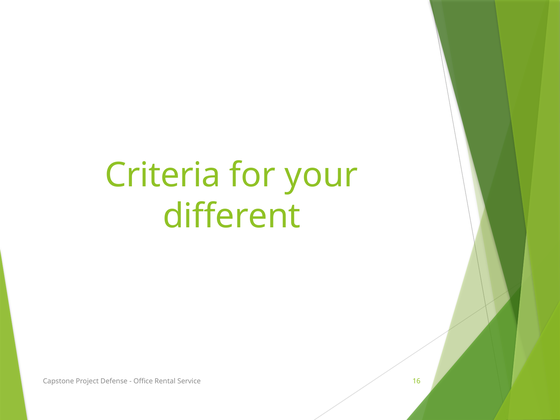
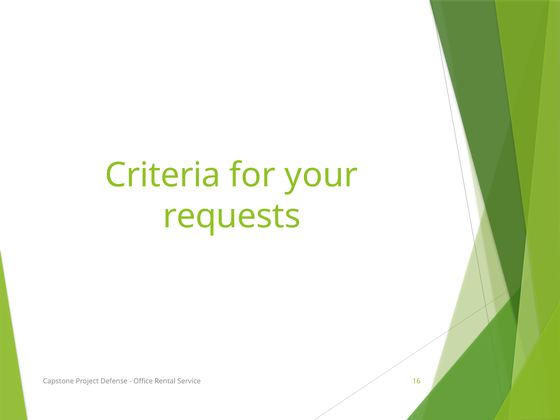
different: different -> requests
